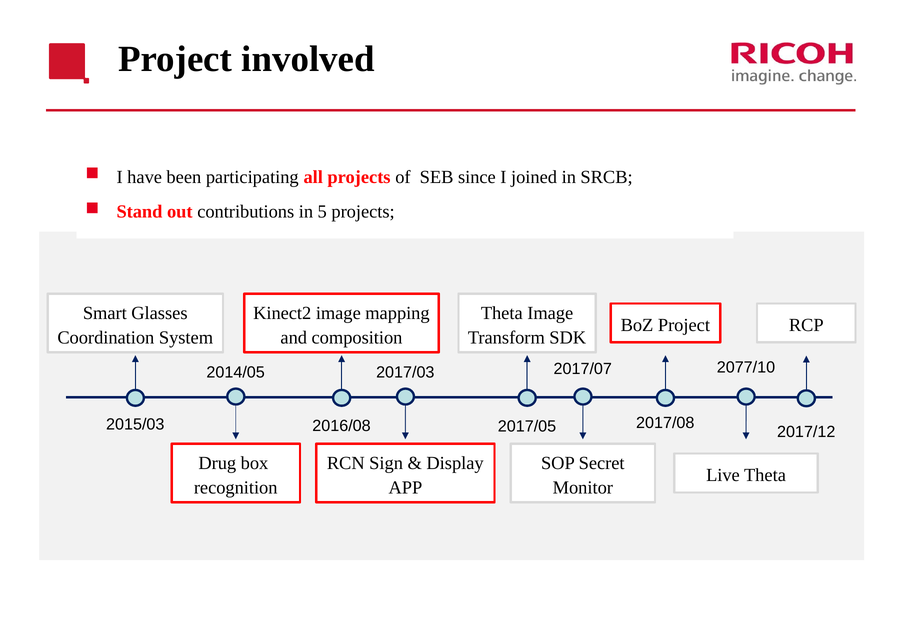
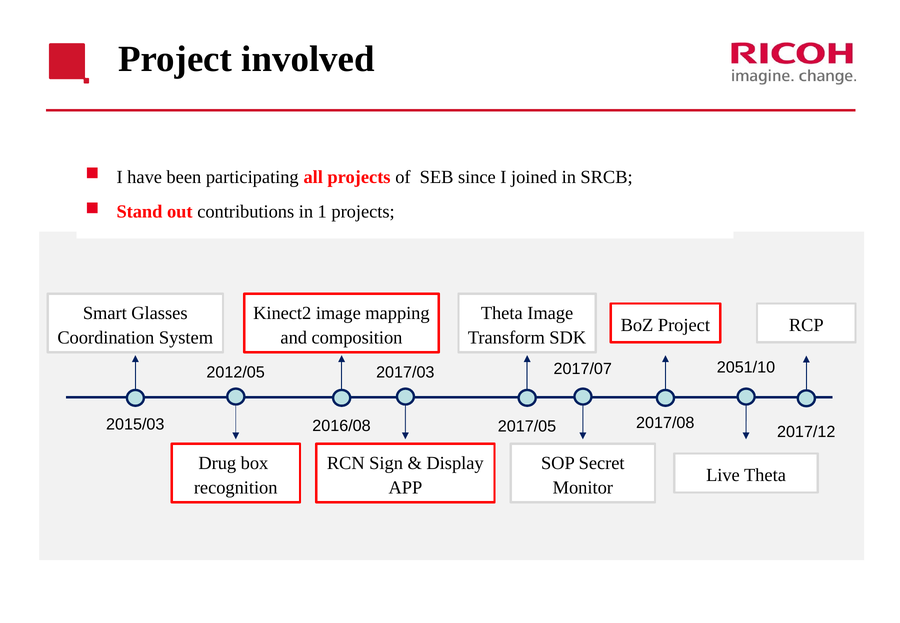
5: 5 -> 1
2077/10: 2077/10 -> 2051/10
2014/05: 2014/05 -> 2012/05
